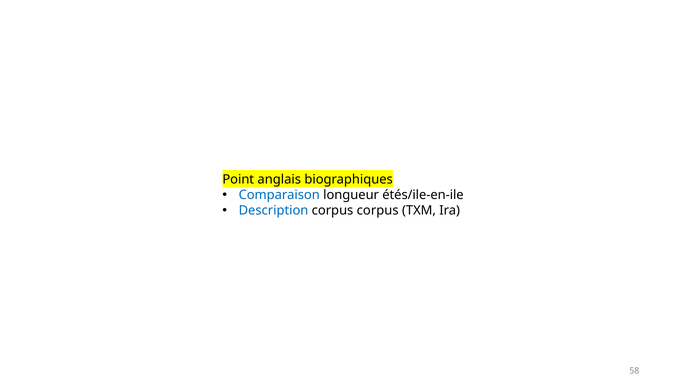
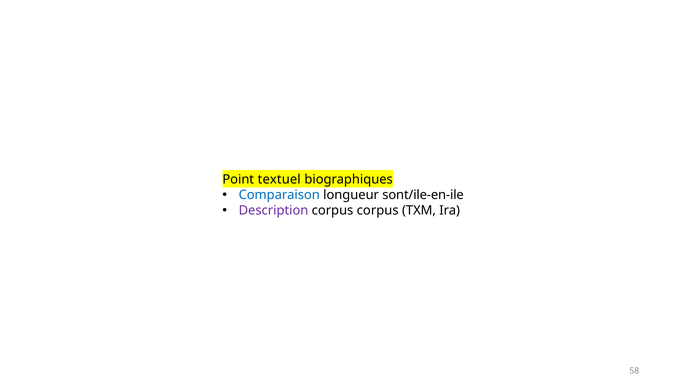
anglais: anglais -> textuel
étés/ile-en-ile: étés/ile-en-ile -> sont/ile-en-ile
Description colour: blue -> purple
